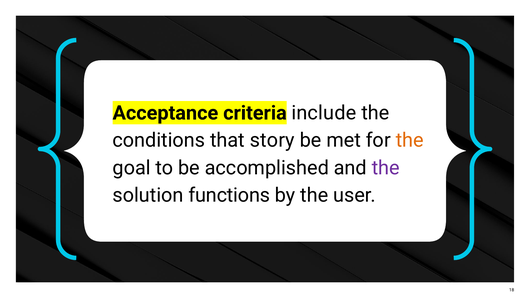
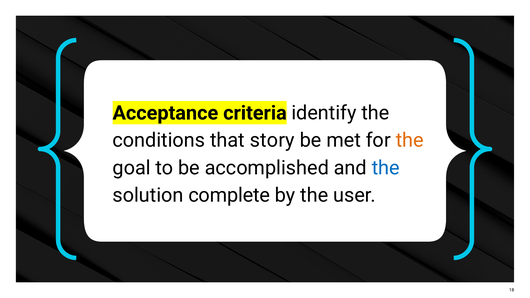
include: include -> identify
the at (386, 168) colour: purple -> blue
functions: functions -> complete
